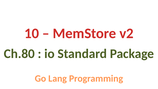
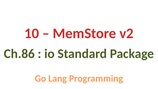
Ch.80: Ch.80 -> Ch.86
